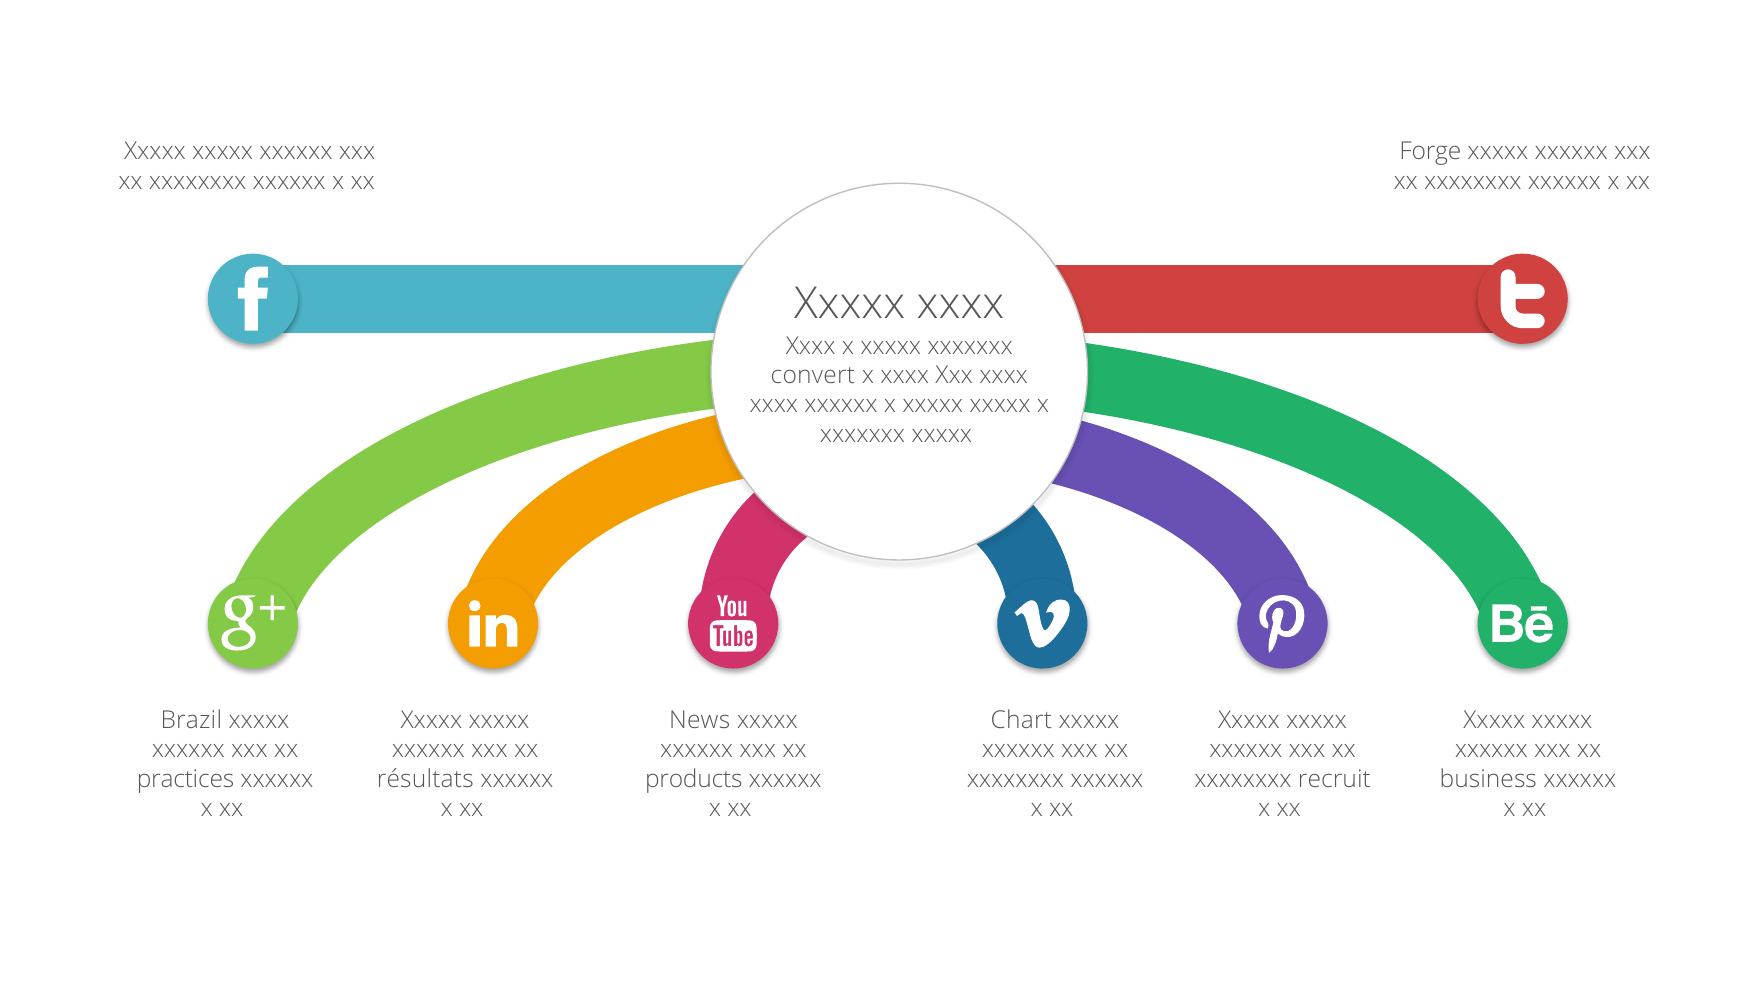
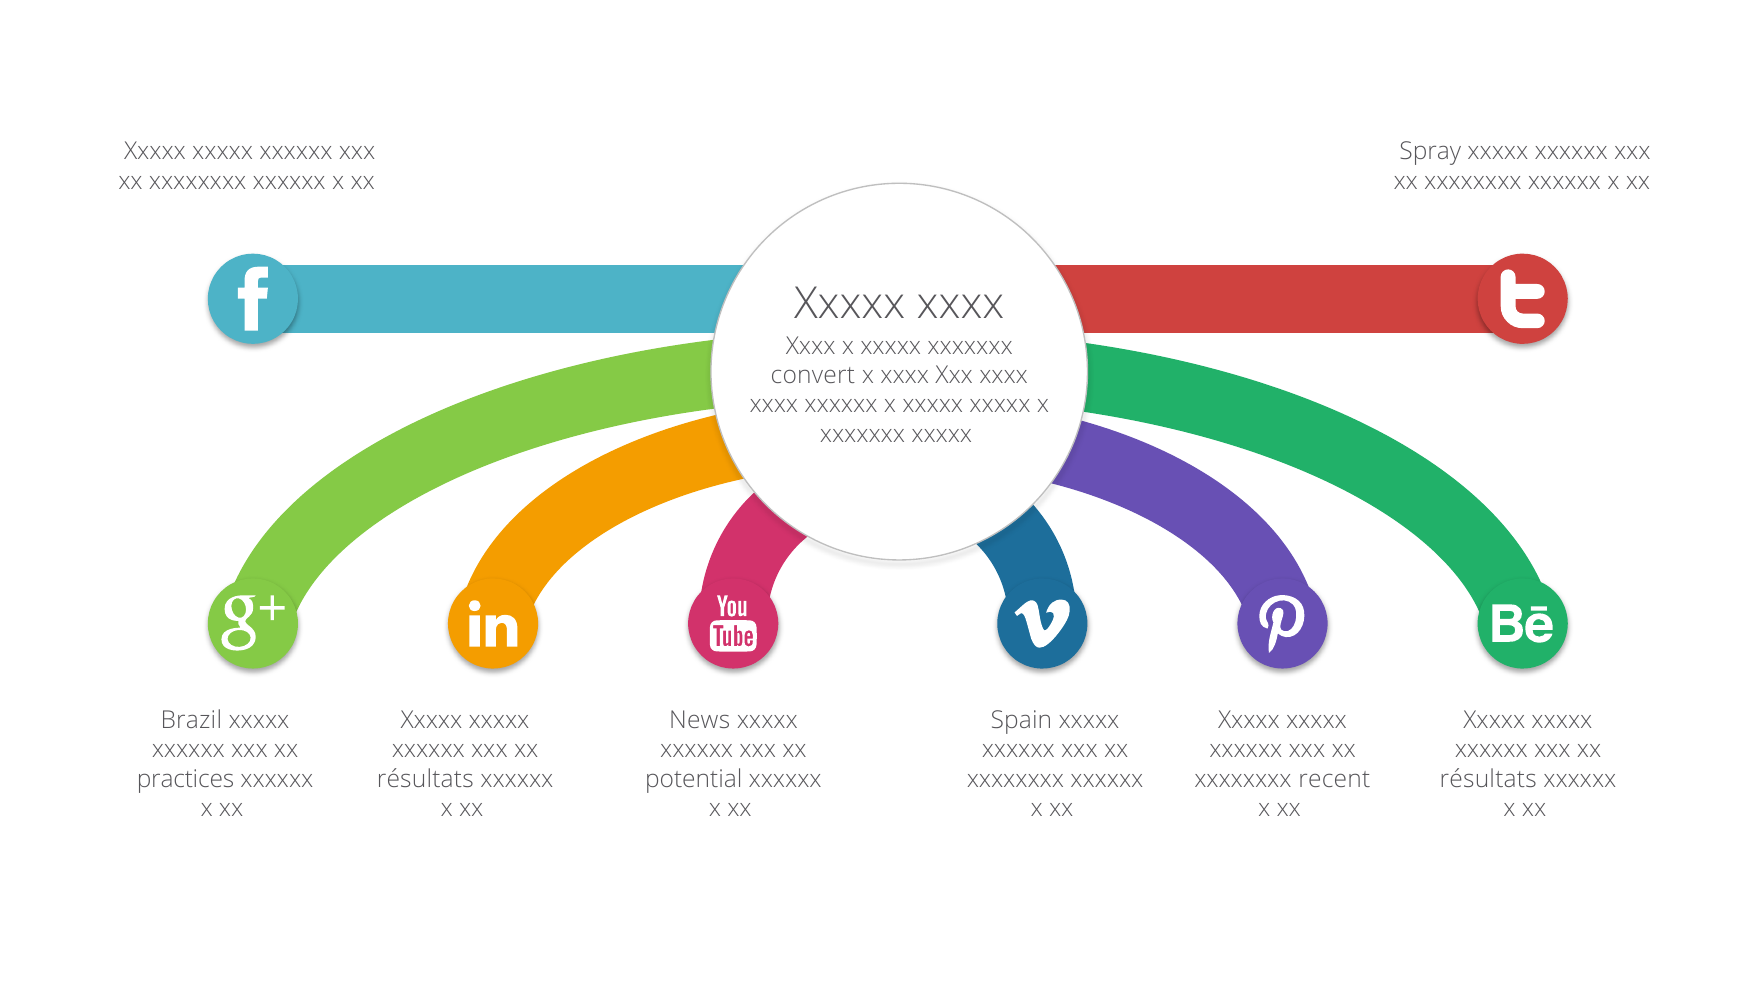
Forge: Forge -> Spray
Chart: Chart -> Spain
products: products -> potential
recruit: recruit -> recent
business at (1488, 779): business -> résultats
